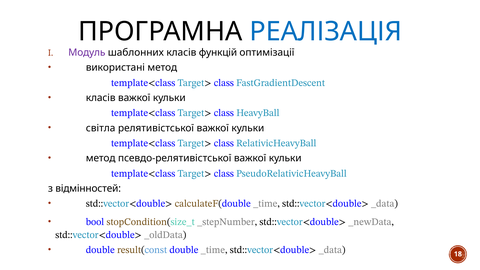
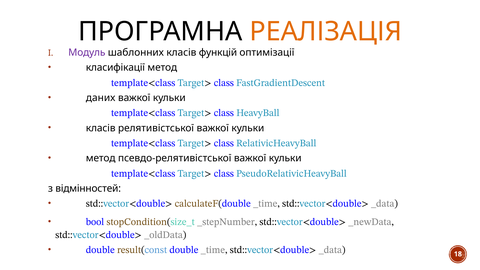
РЕАЛІЗАЦІЯ colour: blue -> orange
використані: використані -> класифікації
класів at (101, 98): класів -> даних
світла at (101, 128): світла -> класів
